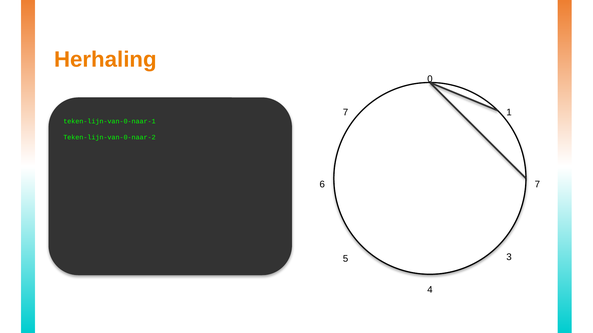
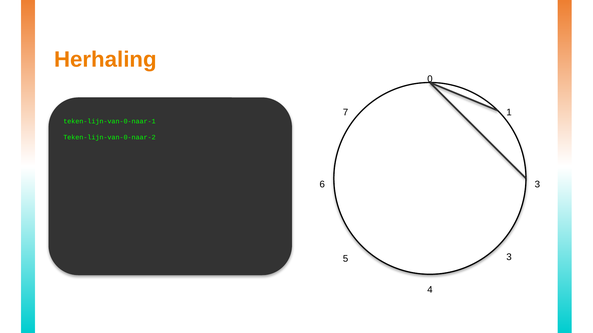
6 7: 7 -> 3
